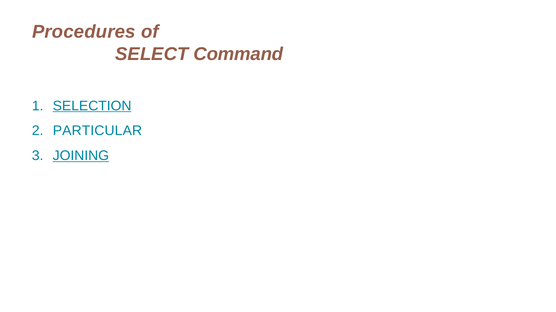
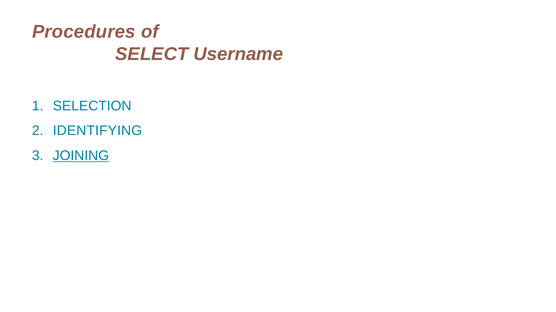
Command: Command -> Username
SELECTION underline: present -> none
PARTICULAR: PARTICULAR -> IDENTIFYING
